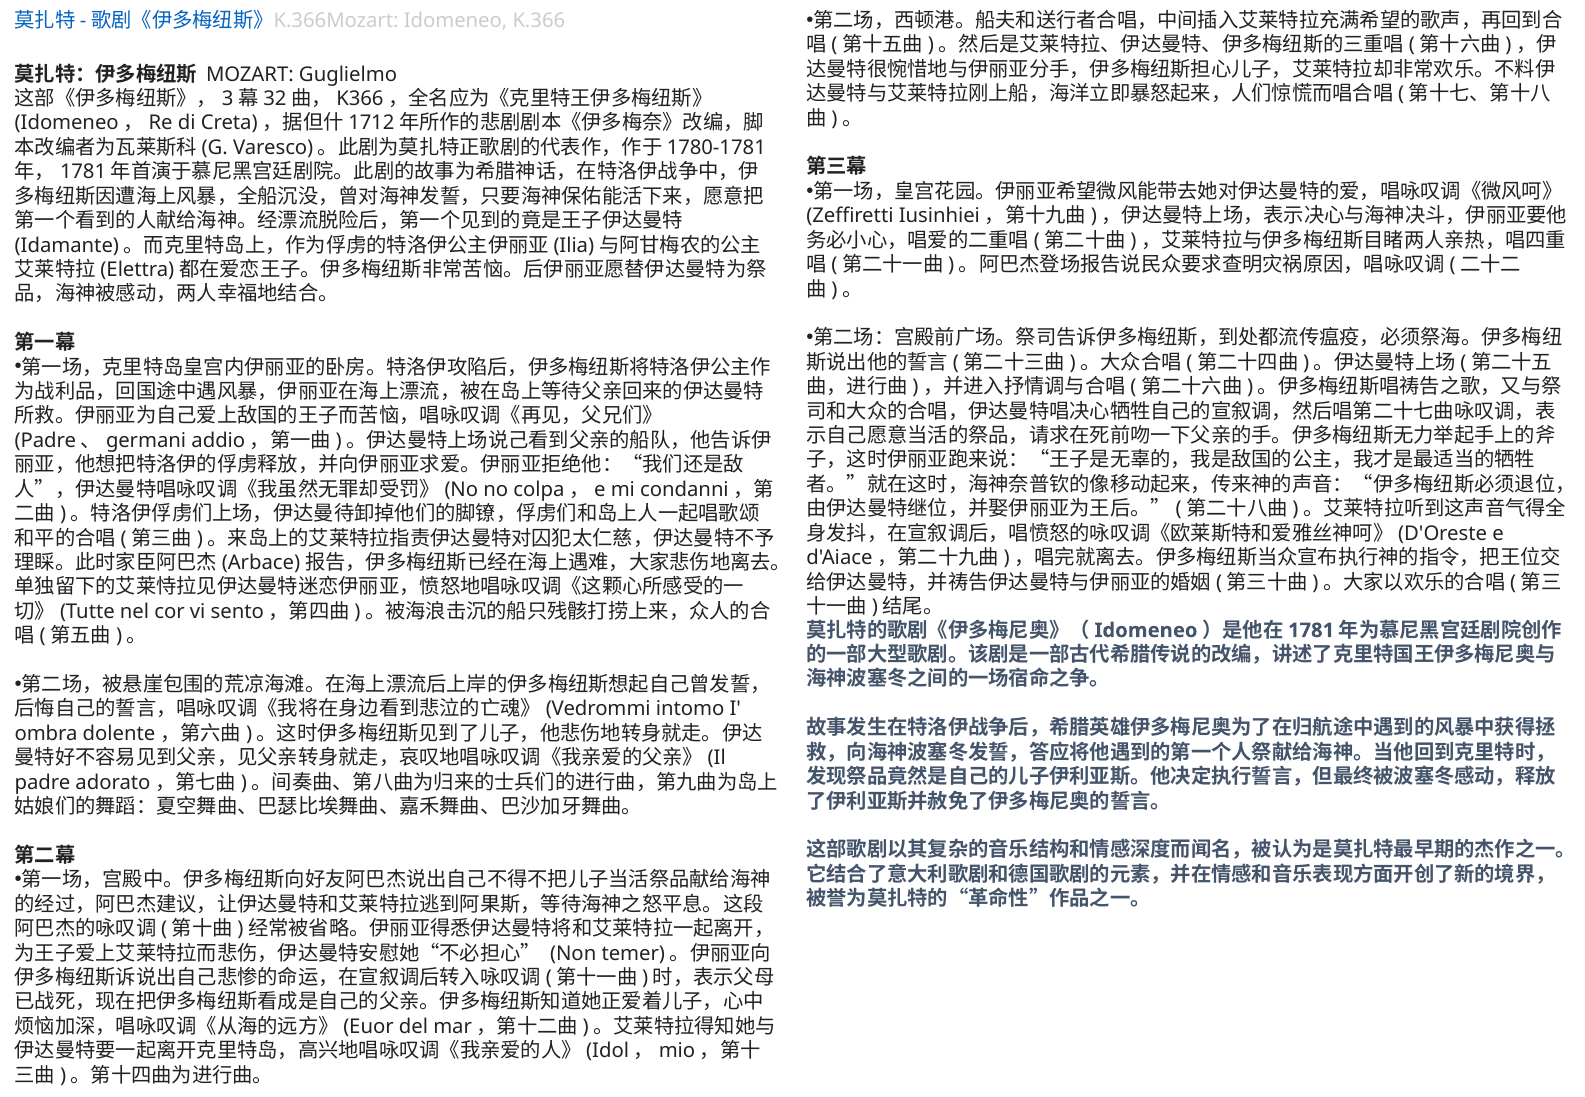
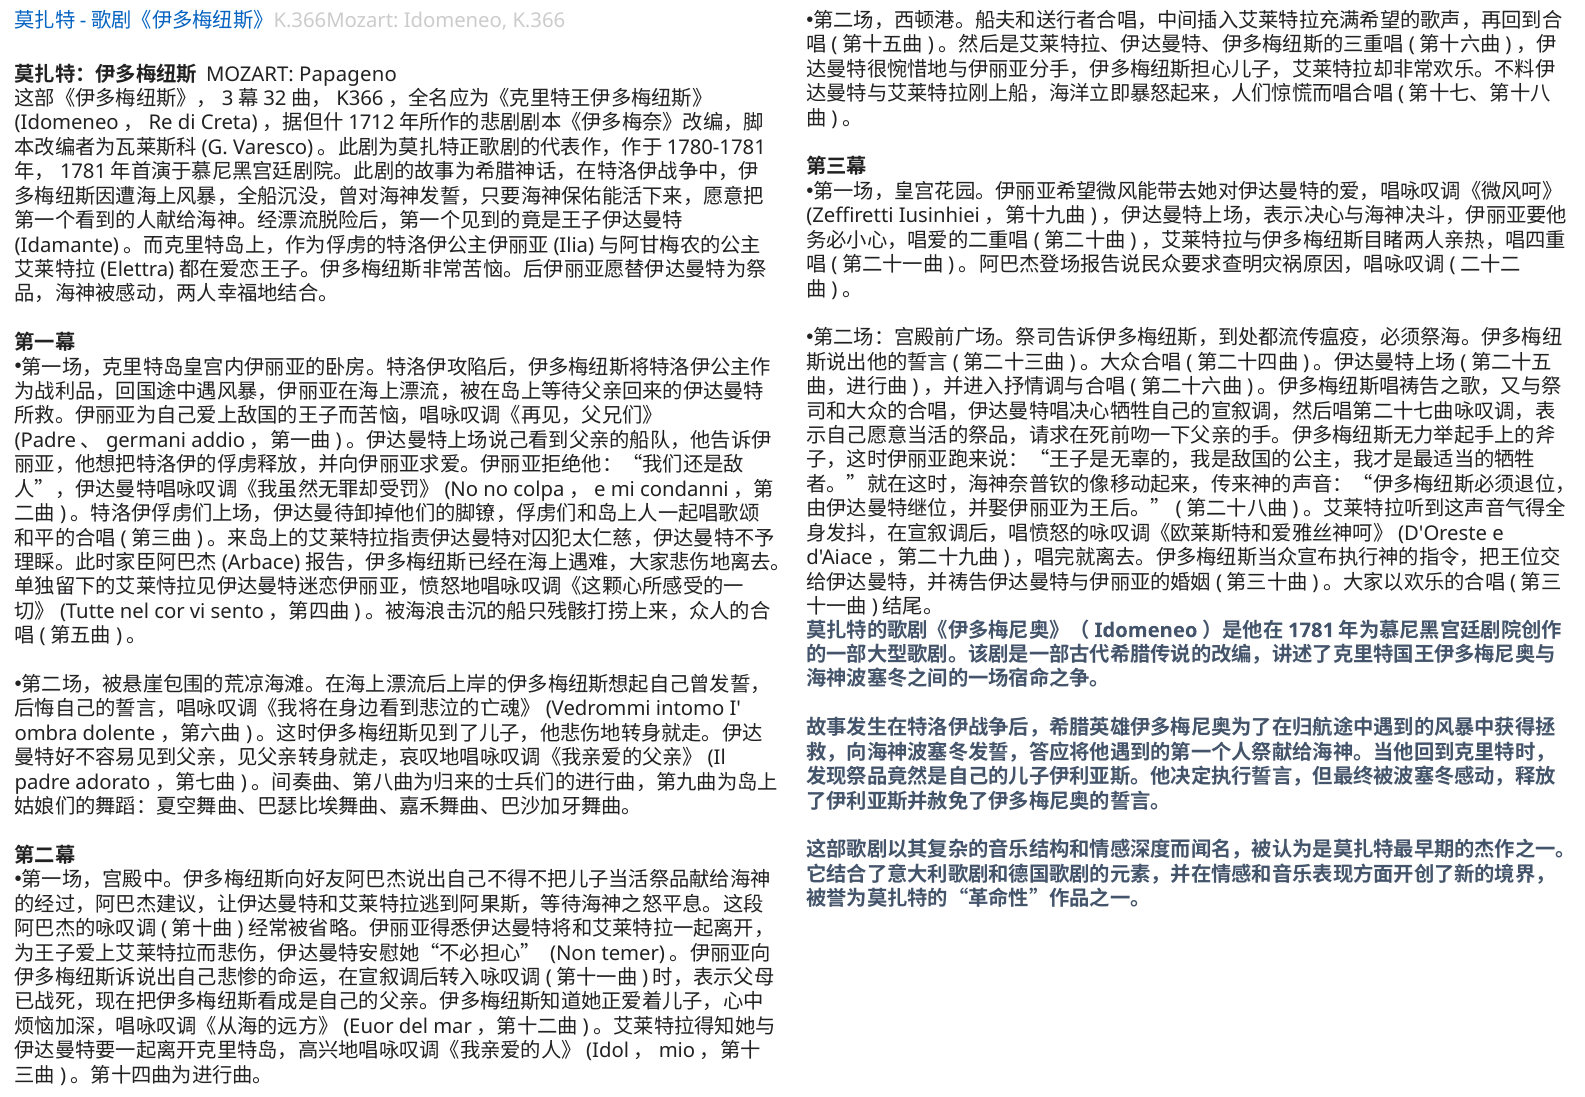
Guglielmo: Guglielmo -> Papageno
